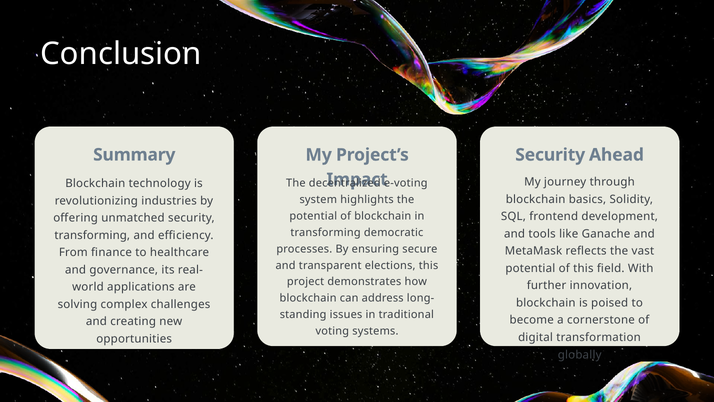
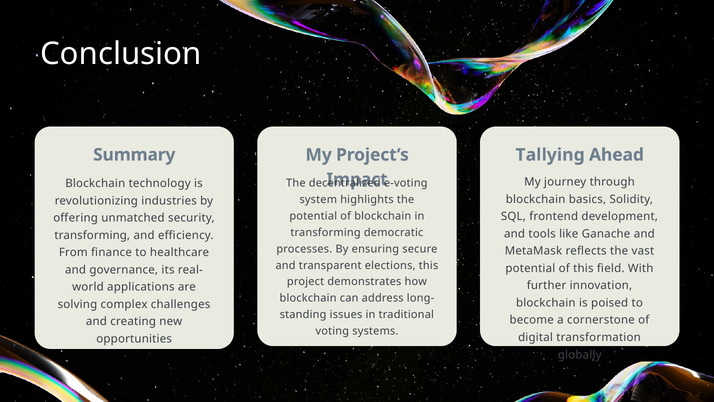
Security at (550, 155): Security -> Tallying
